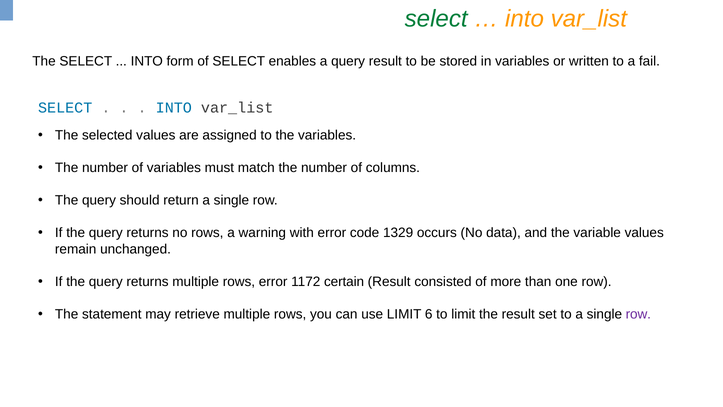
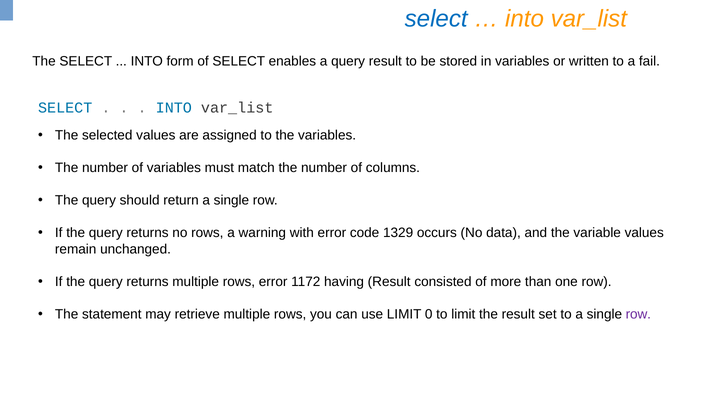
select at (436, 19) colour: green -> blue
certain: certain -> having
6: 6 -> 0
